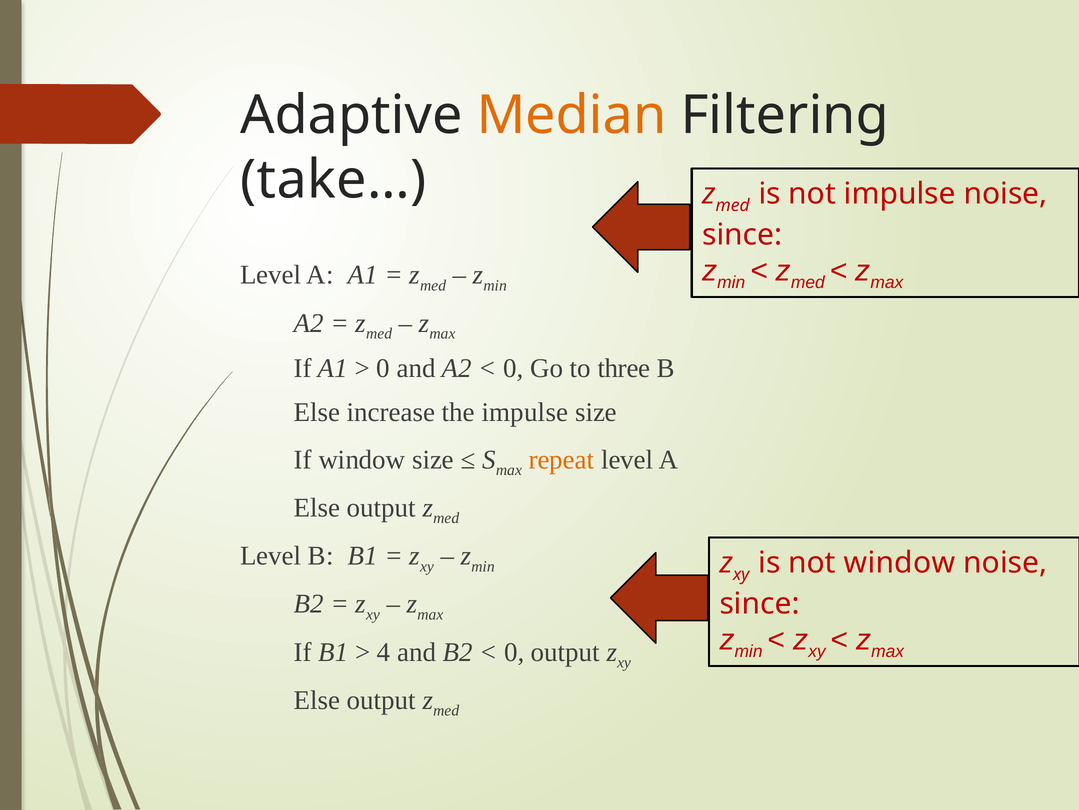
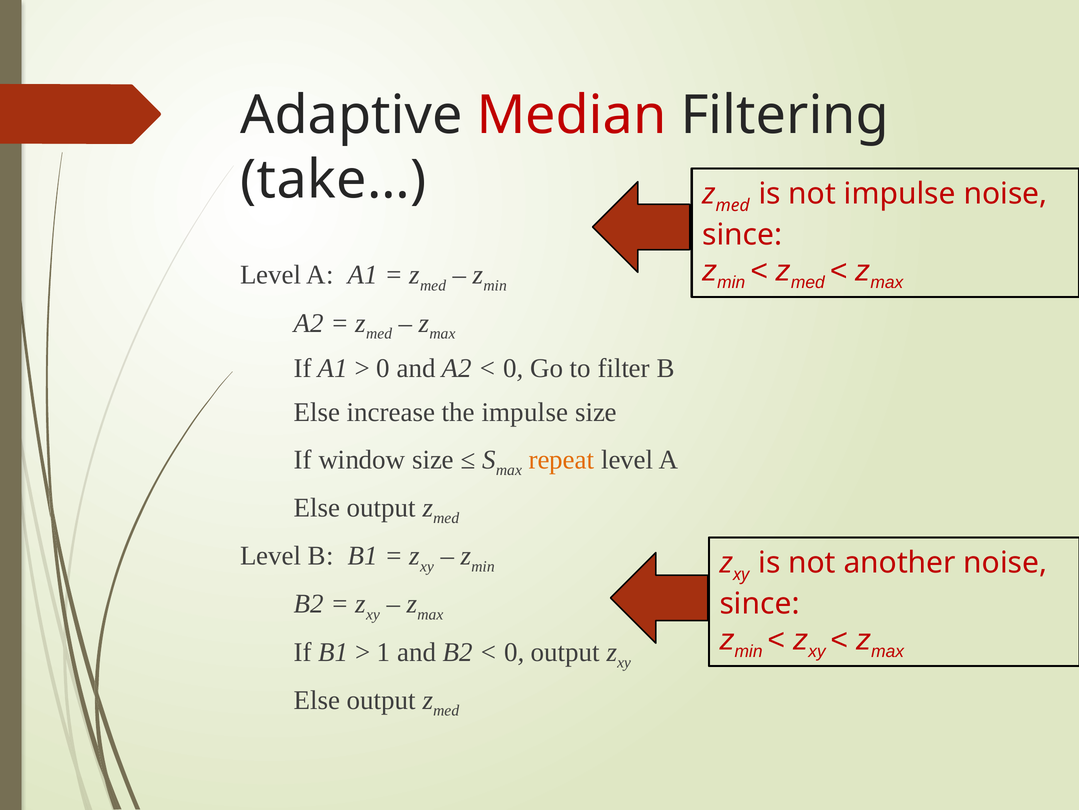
Median colour: orange -> red
three: three -> filter
not window: window -> another
4: 4 -> 1
